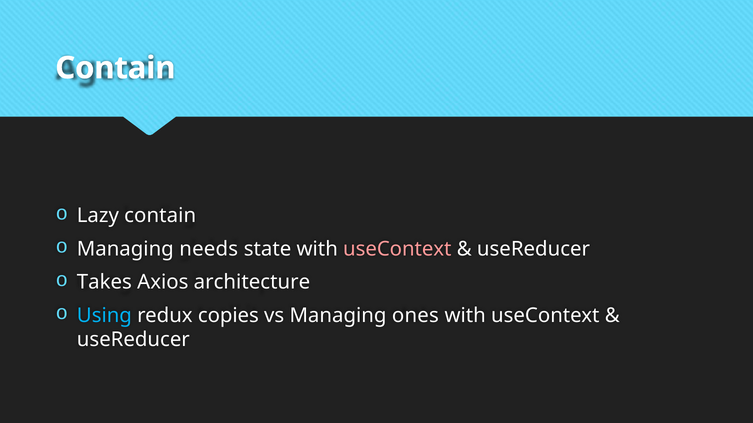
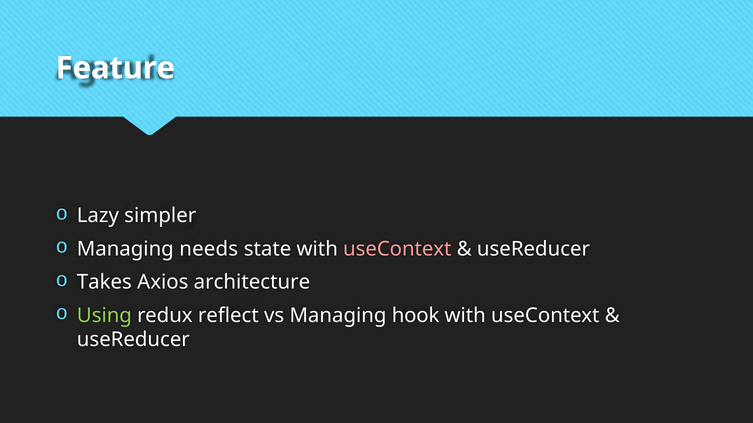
Contain at (115, 68): Contain -> Feature
Lazy contain: contain -> simpler
Using colour: light blue -> light green
copies: copies -> reflect
ones: ones -> hook
